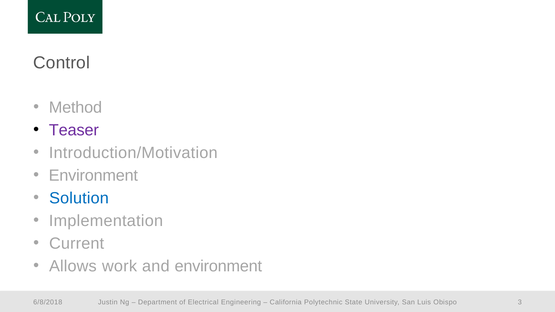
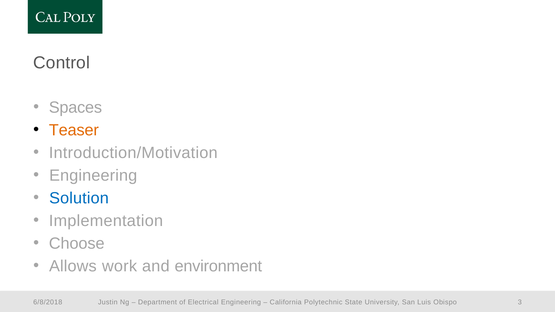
Method: Method -> Spaces
Teaser colour: purple -> orange
Environment at (93, 176): Environment -> Engineering
Current: Current -> Choose
